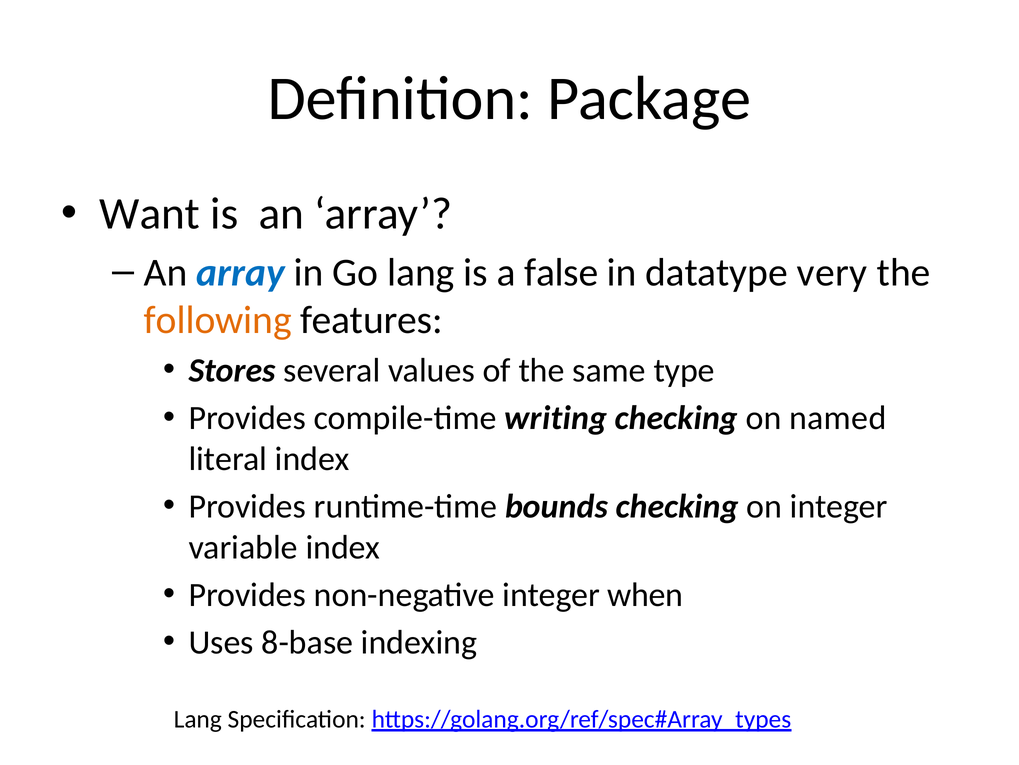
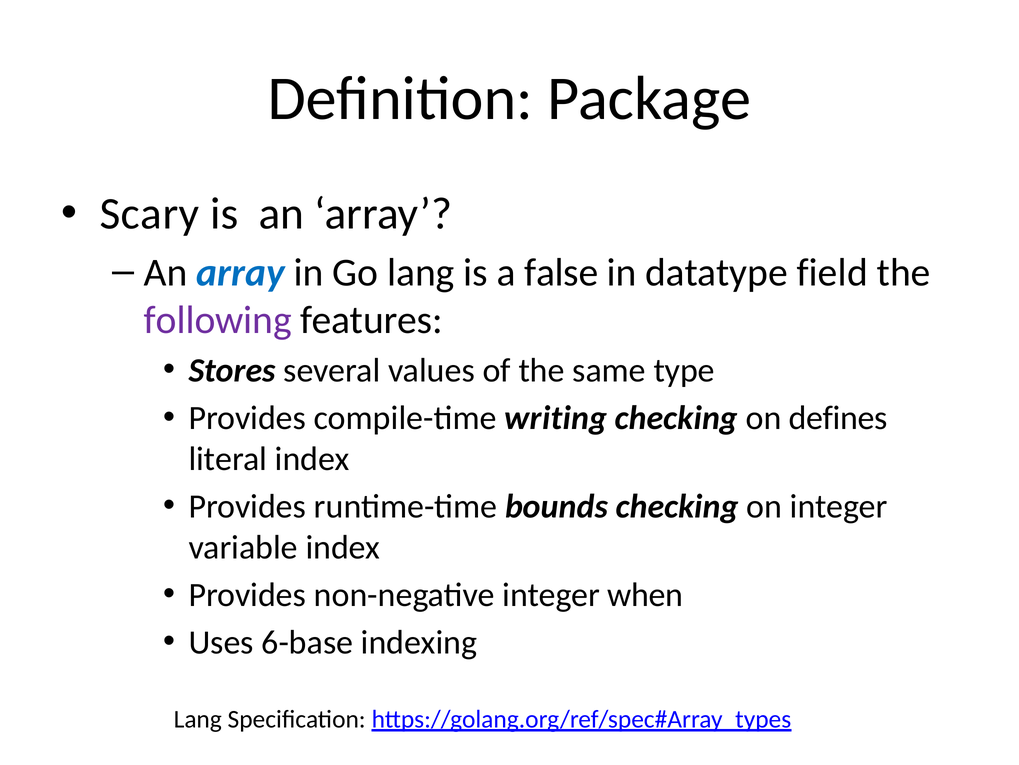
Want: Want -> Scary
very: very -> field
following colour: orange -> purple
named: named -> defines
8-base: 8-base -> 6-base
